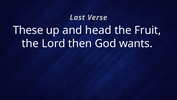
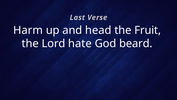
These: These -> Harm
then: then -> hate
wants: wants -> beard
